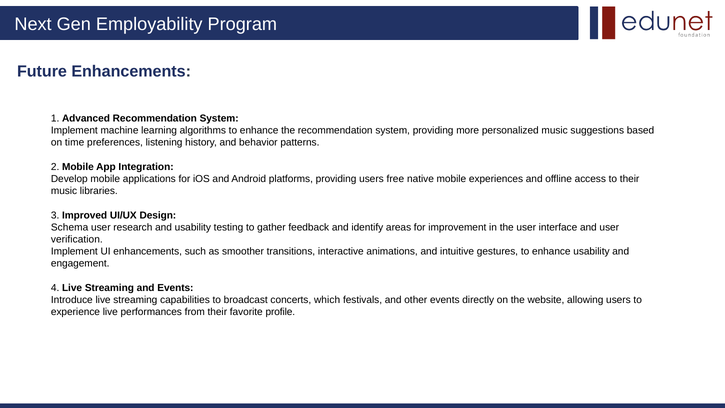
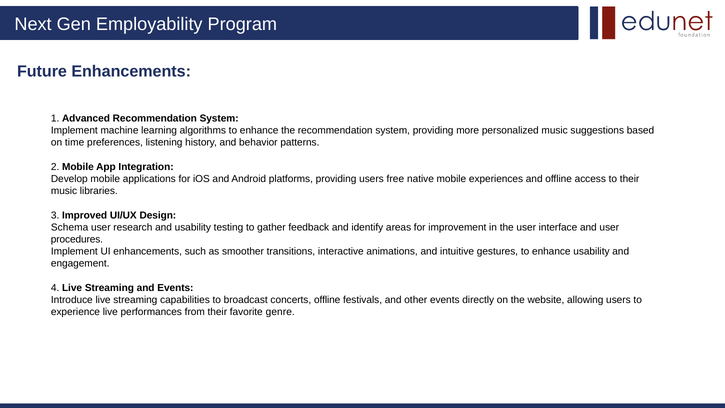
verification: verification -> procedures
concerts which: which -> offline
profile: profile -> genre
